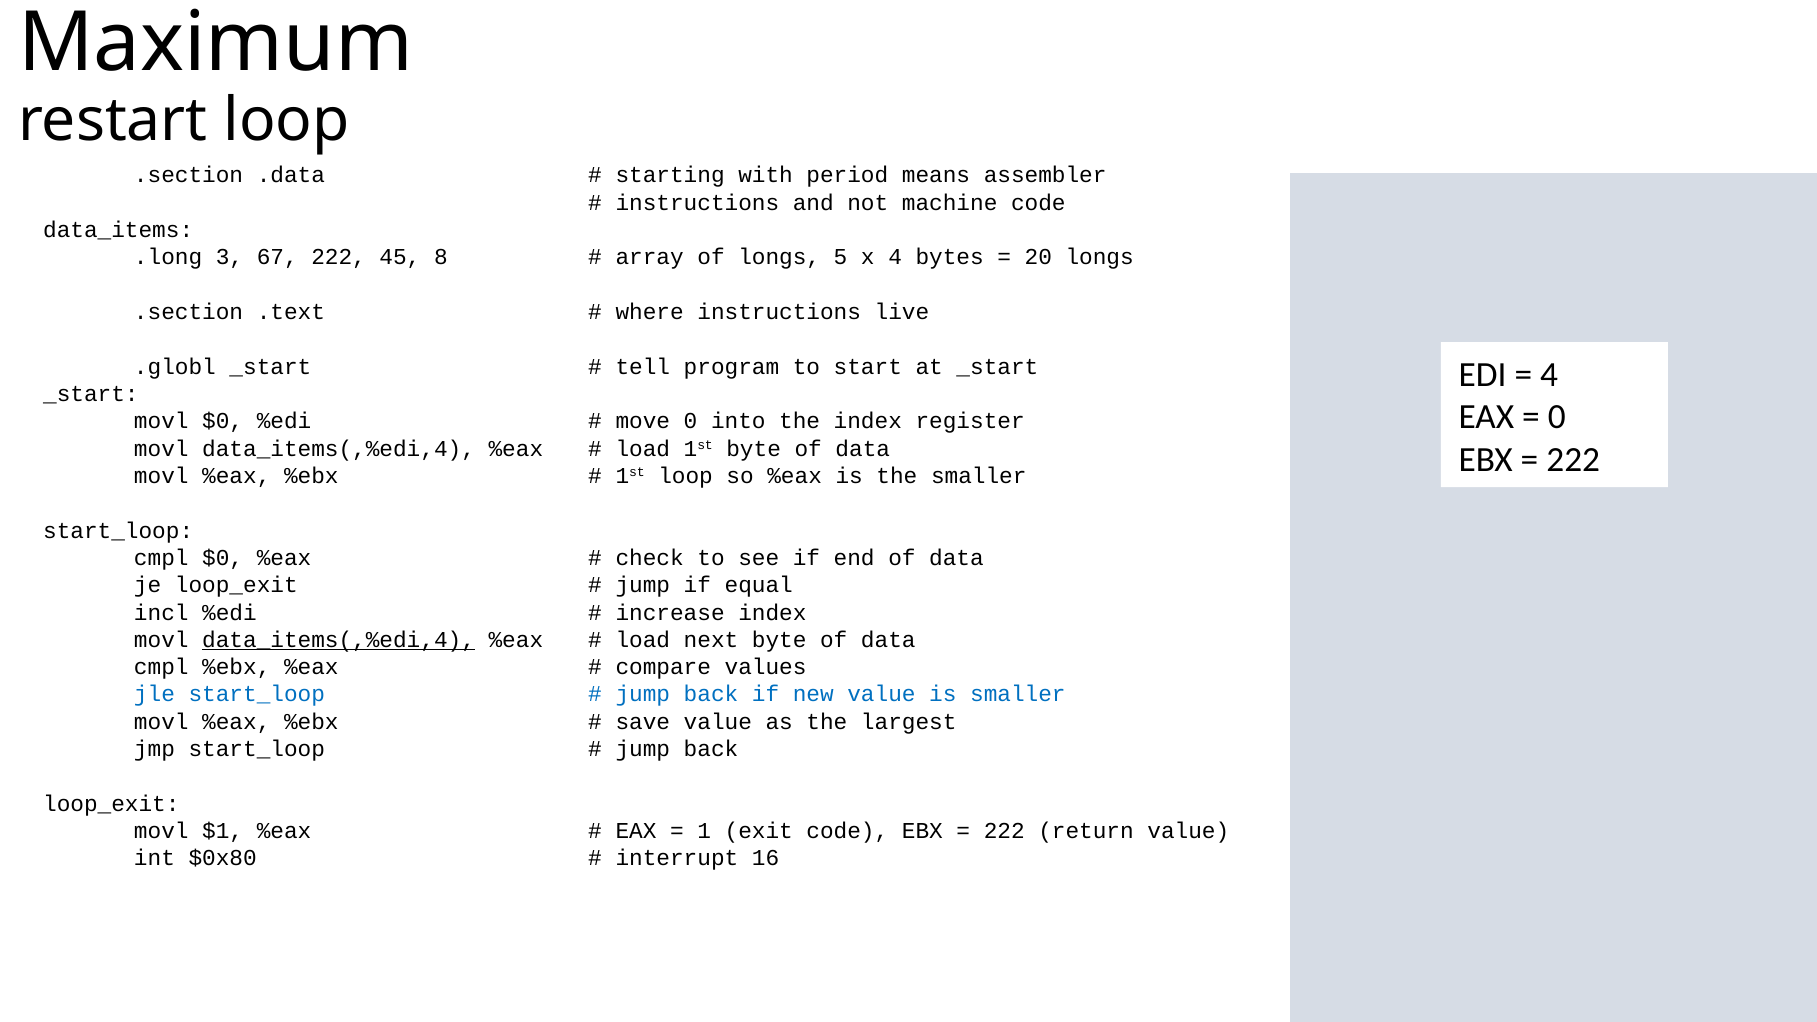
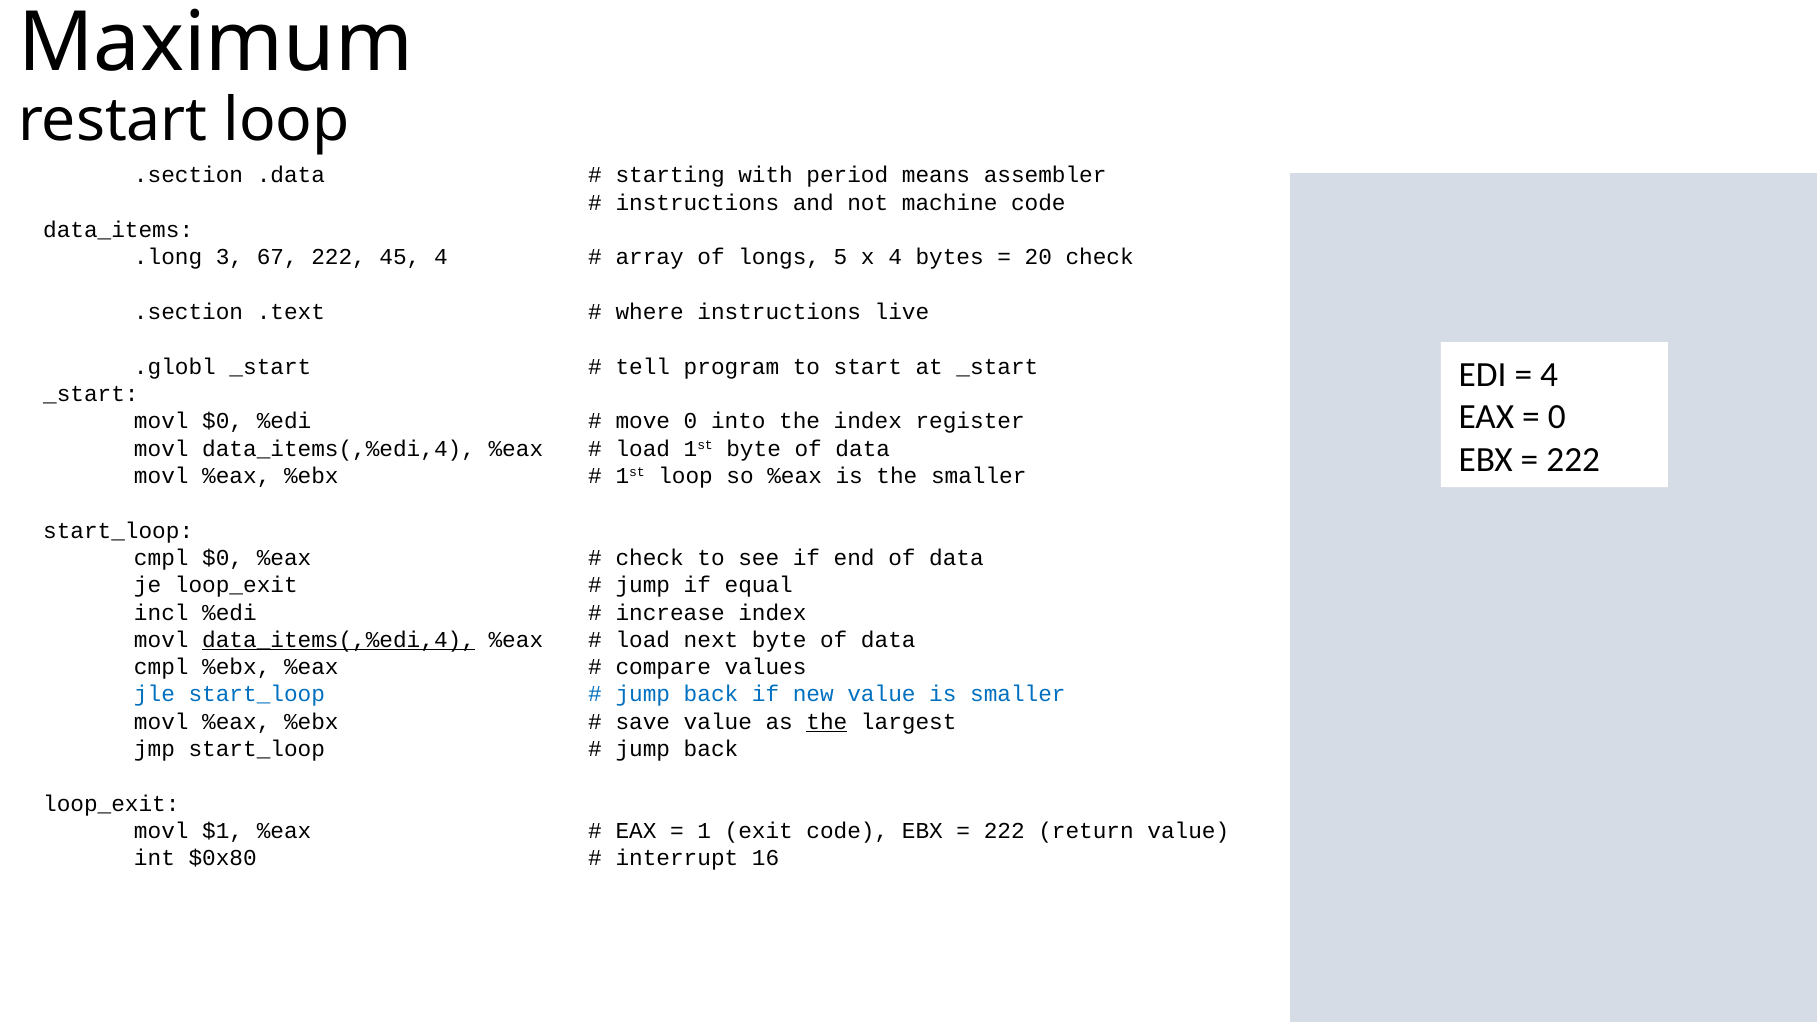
45 8: 8 -> 4
20 longs: longs -> check
the at (827, 722) underline: none -> present
